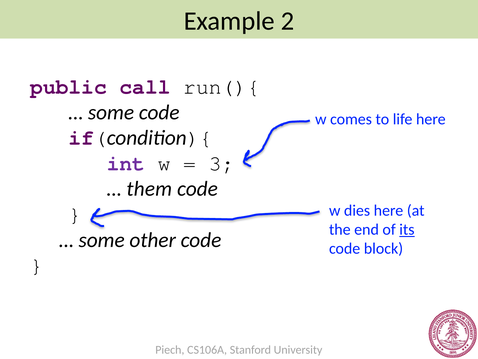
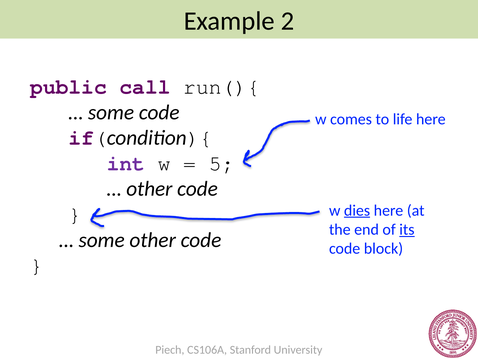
3: 3 -> 5
them at (149, 189): them -> other
dies underline: none -> present
